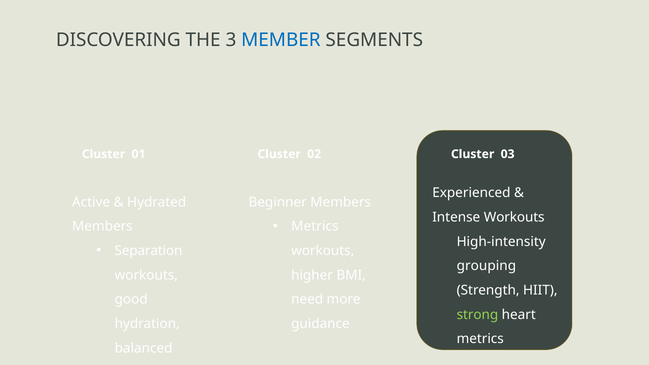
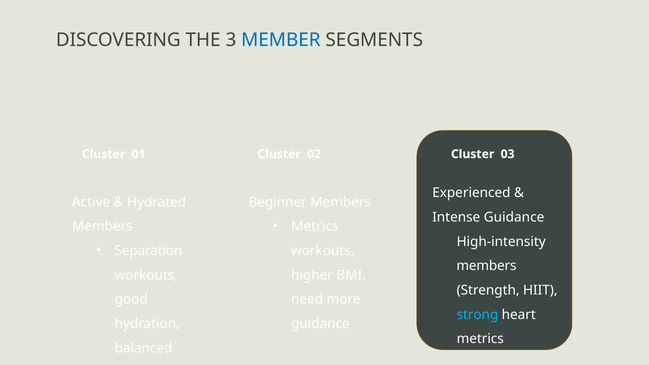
Intense Workouts: Workouts -> Guidance
grouping at (486, 266): grouping -> members
strong colour: light green -> light blue
